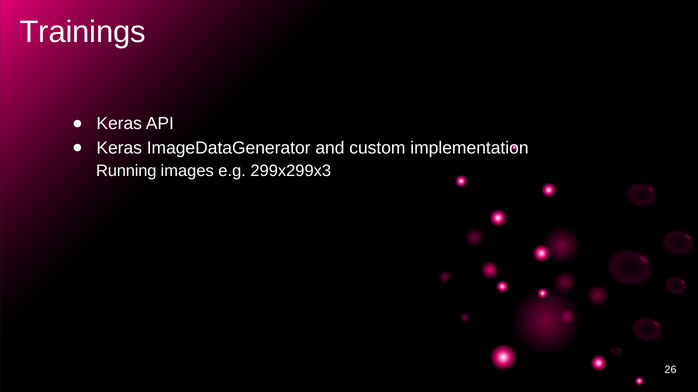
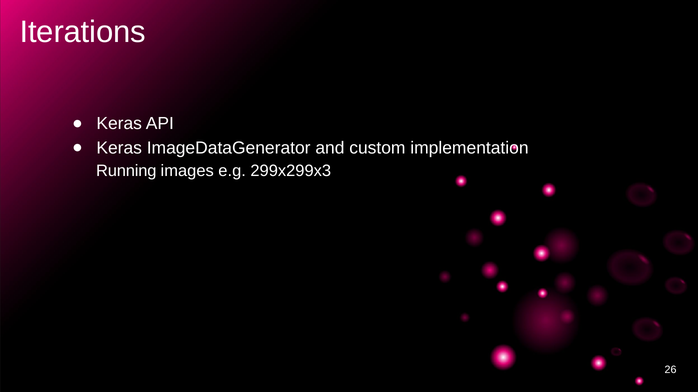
Trainings: Trainings -> Iterations
